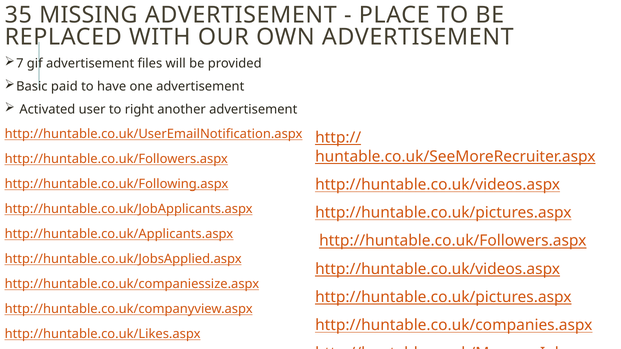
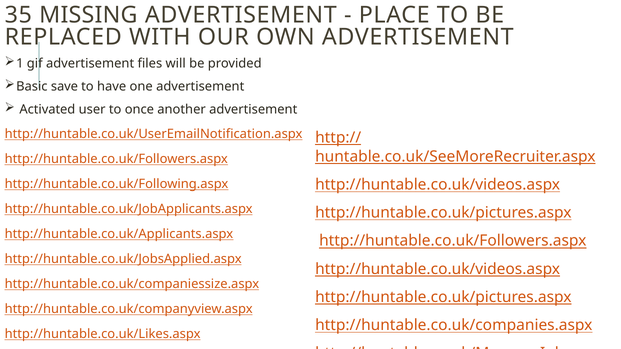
7: 7 -> 1
paid: paid -> save
right: right -> once
